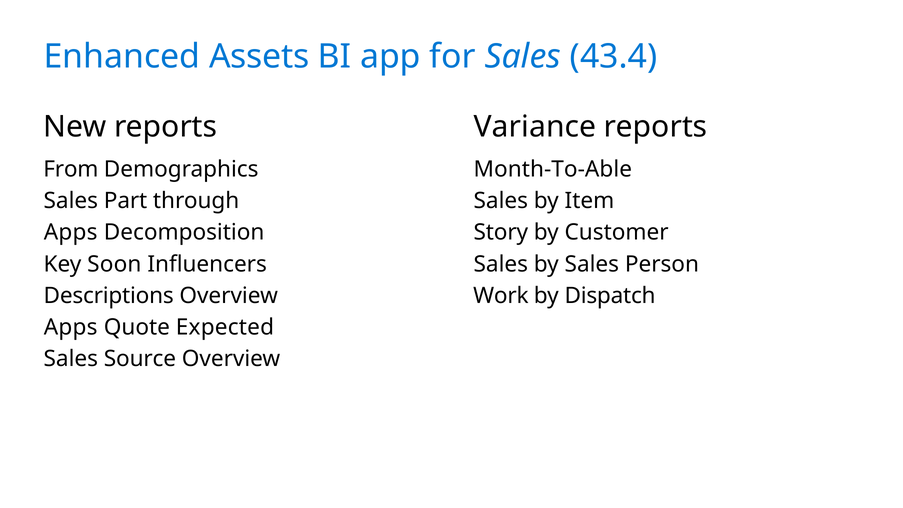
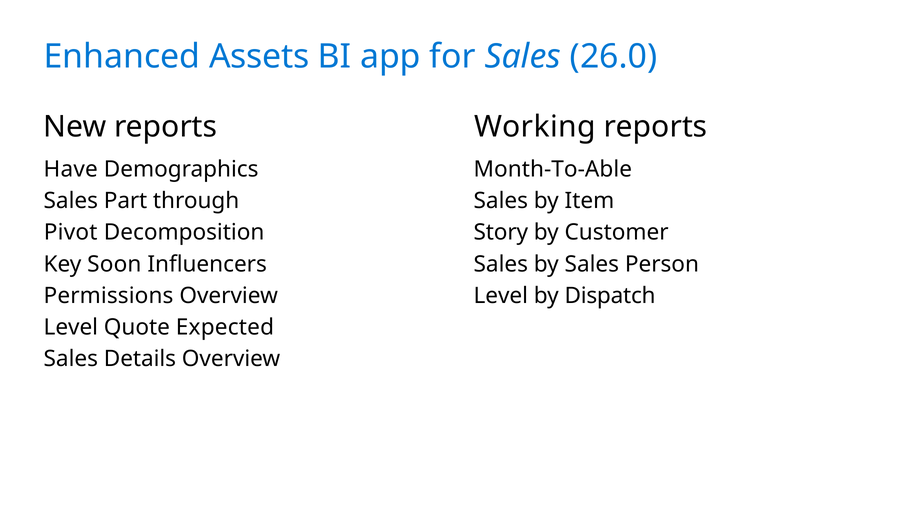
43.4: 43.4 -> 26.0
Variance: Variance -> Working
From: From -> Have
Apps at (71, 232): Apps -> Pivot
Descriptions: Descriptions -> Permissions
Work at (501, 296): Work -> Level
Apps at (71, 327): Apps -> Level
Source: Source -> Details
